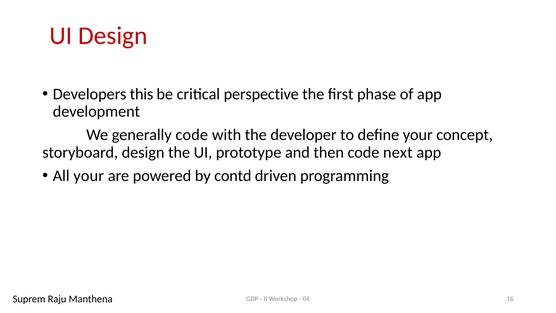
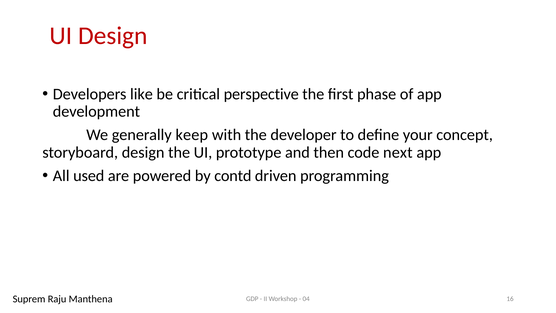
this: this -> like
generally code: code -> keep
All your: your -> used
